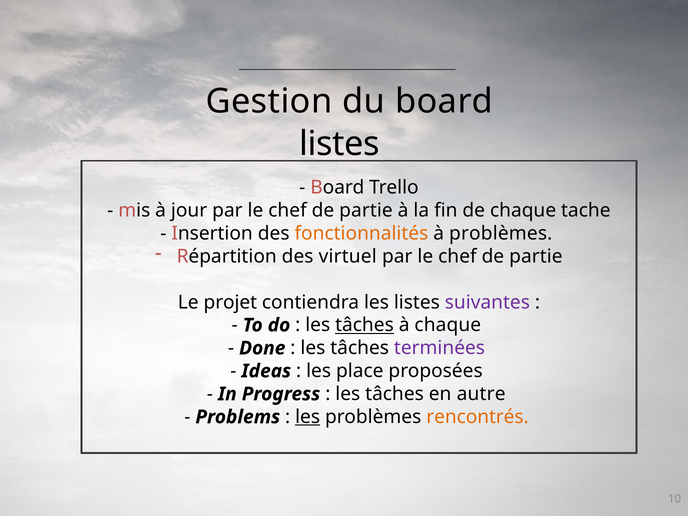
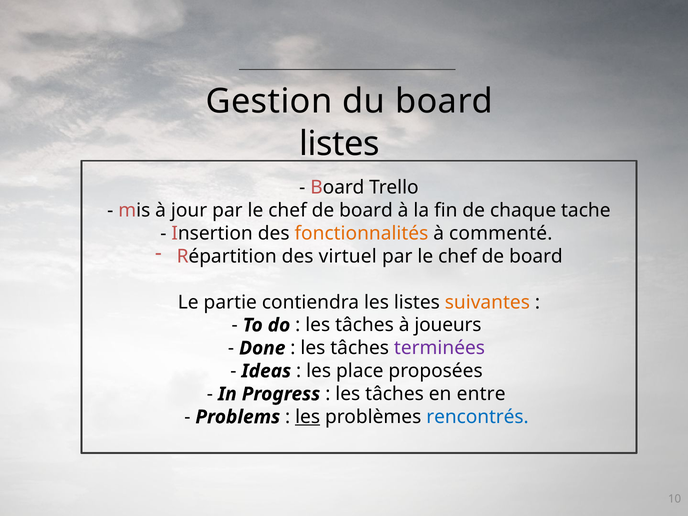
partie at (366, 210): partie -> board
à problèmes: problèmes -> commenté
partie at (536, 256): partie -> board
projet: projet -> partie
suivantes colour: purple -> orange
tâches at (364, 325) underline: present -> none
à chaque: chaque -> joueurs
autre: autre -> entre
rencontrés colour: orange -> blue
